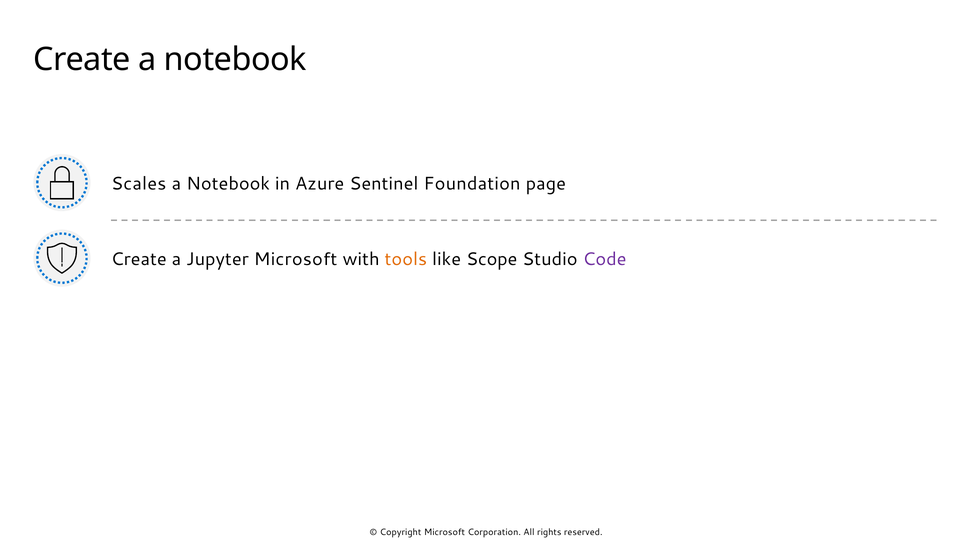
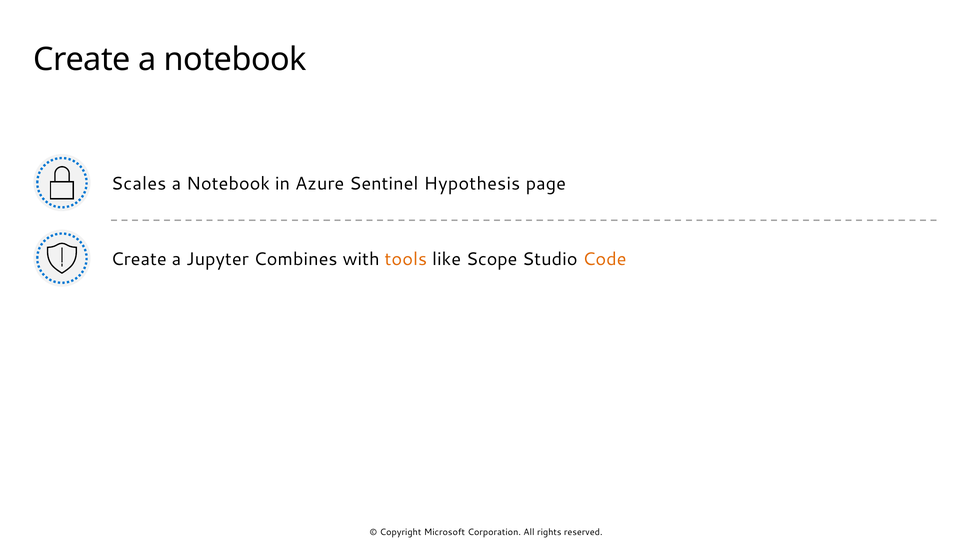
Foundation: Foundation -> Hypothesis
Jupyter Microsoft: Microsoft -> Combines
Code colour: purple -> orange
